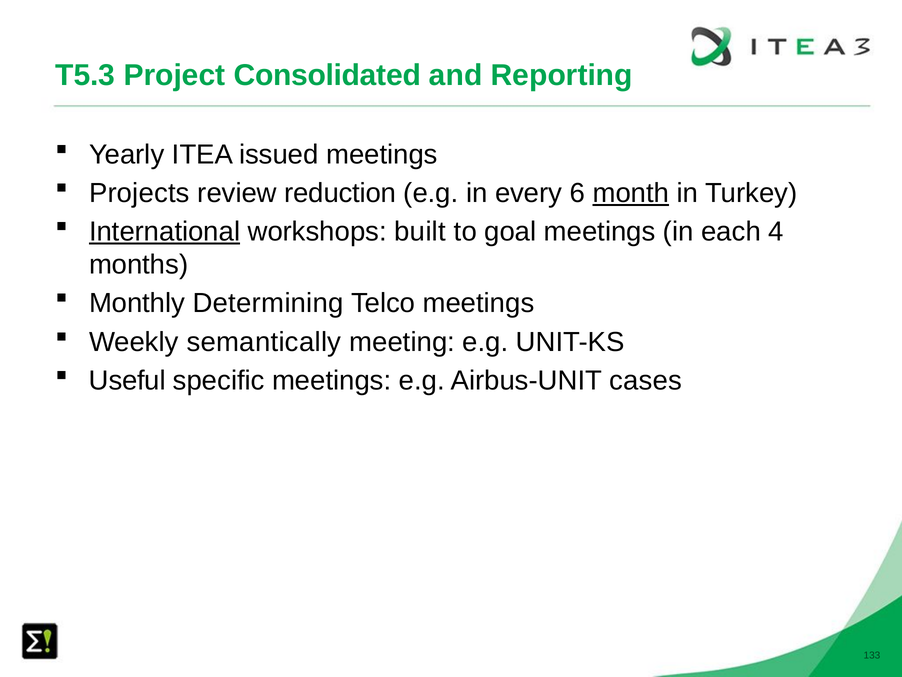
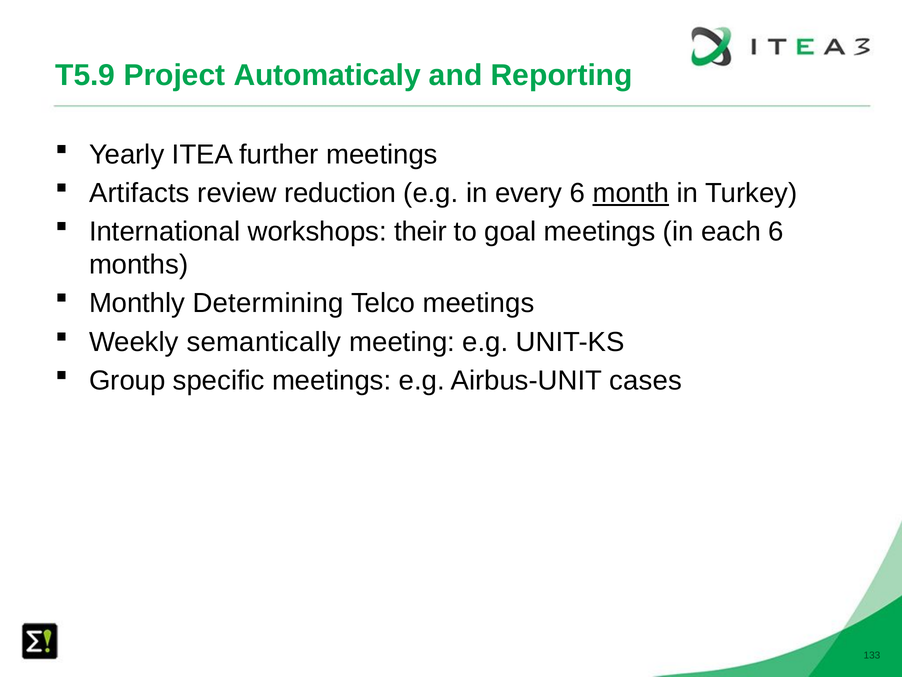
T5.3: T5.3 -> T5.9
Consolidated: Consolidated -> Automaticaly
issued: issued -> further
Projects: Projects -> Artifacts
International underline: present -> none
built: built -> their
each 4: 4 -> 6
Useful: Useful -> Group
